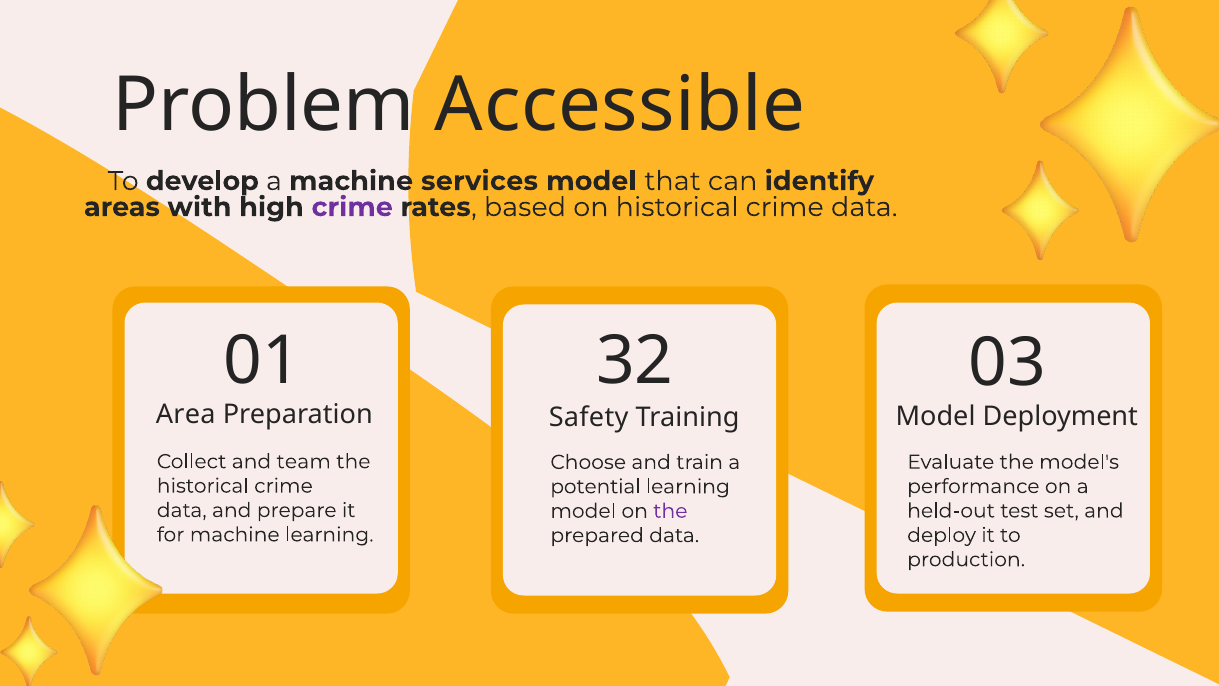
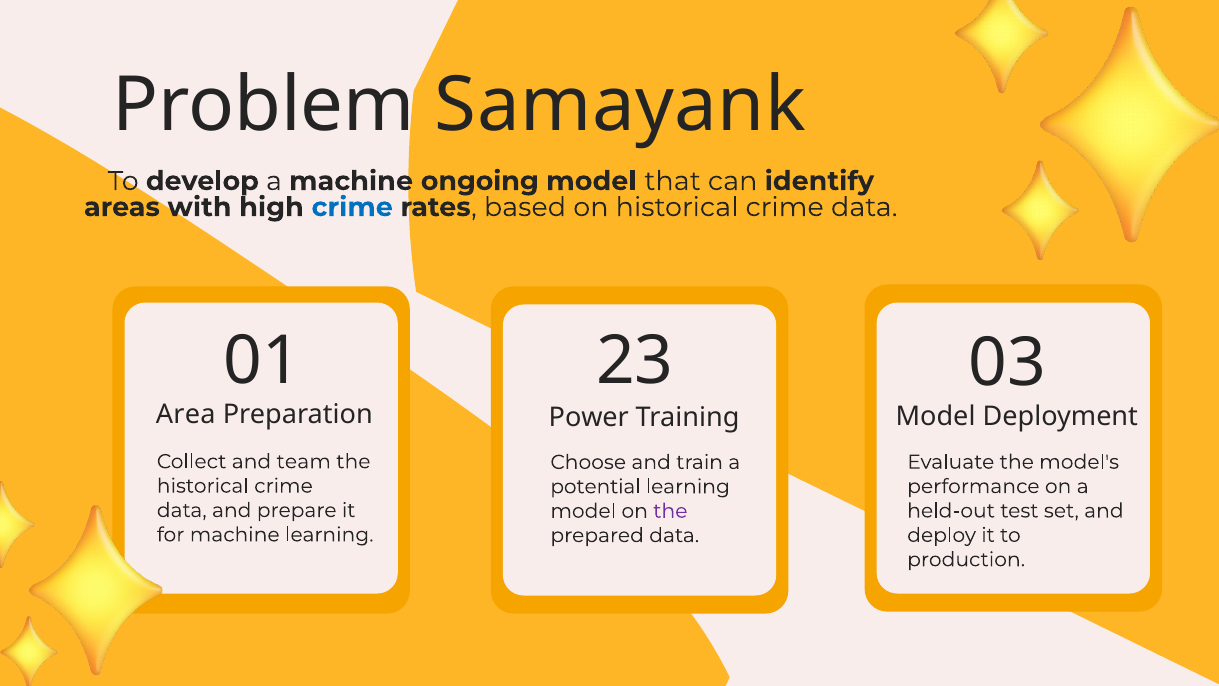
Accessible: Accessible -> Samayank
services: services -> ongoing
crime at (352, 207) colour: purple -> blue
32: 32 -> 23
Safety: Safety -> Power
